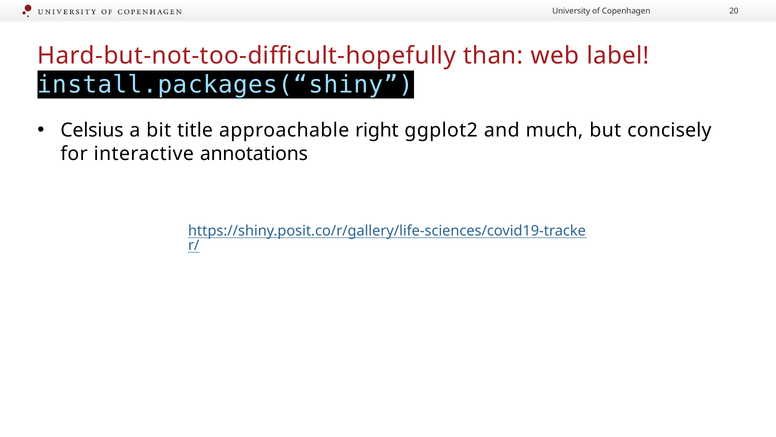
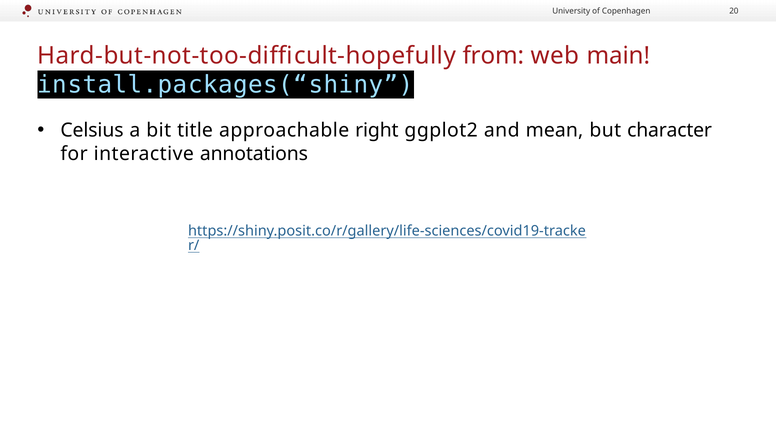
than: than -> from
label: label -> main
much: much -> mean
concisely: concisely -> character
